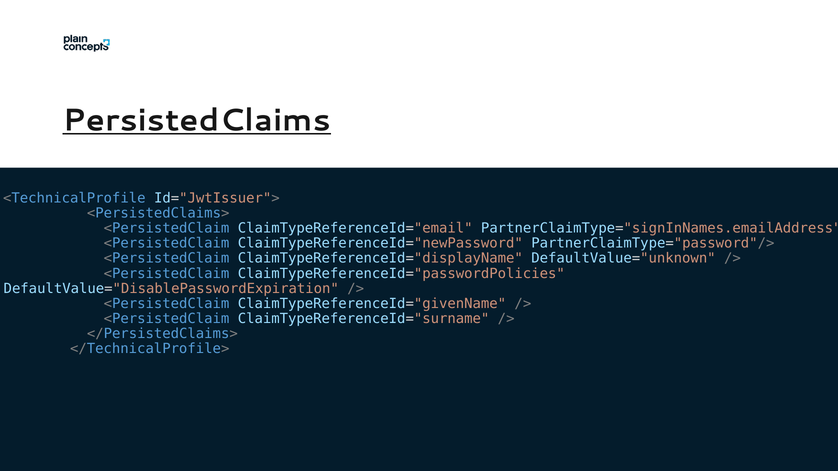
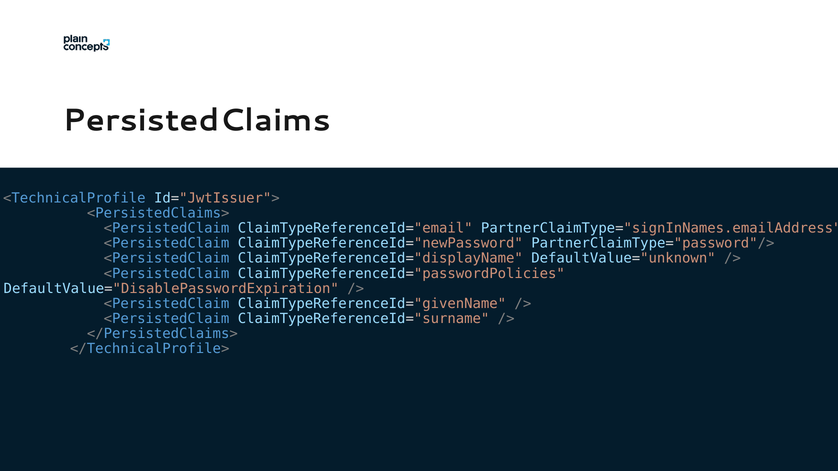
PersistedClaims underline: present -> none
